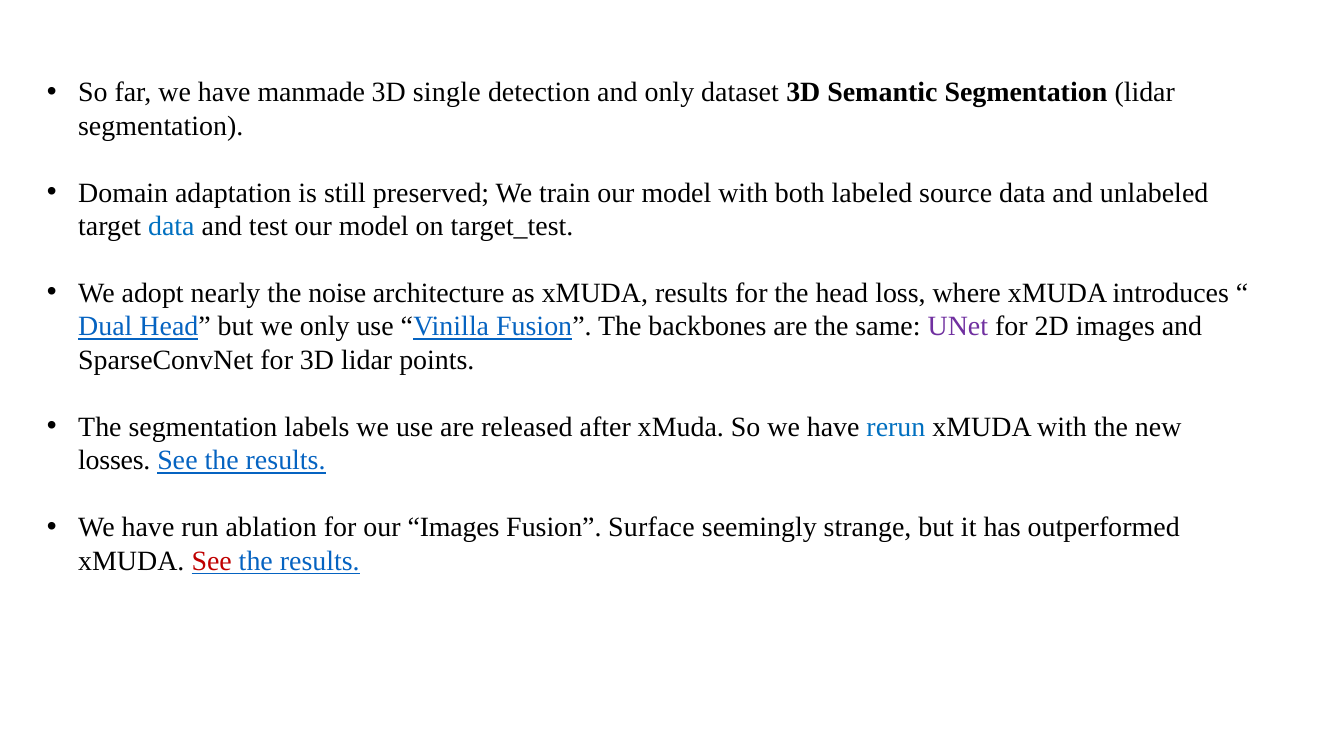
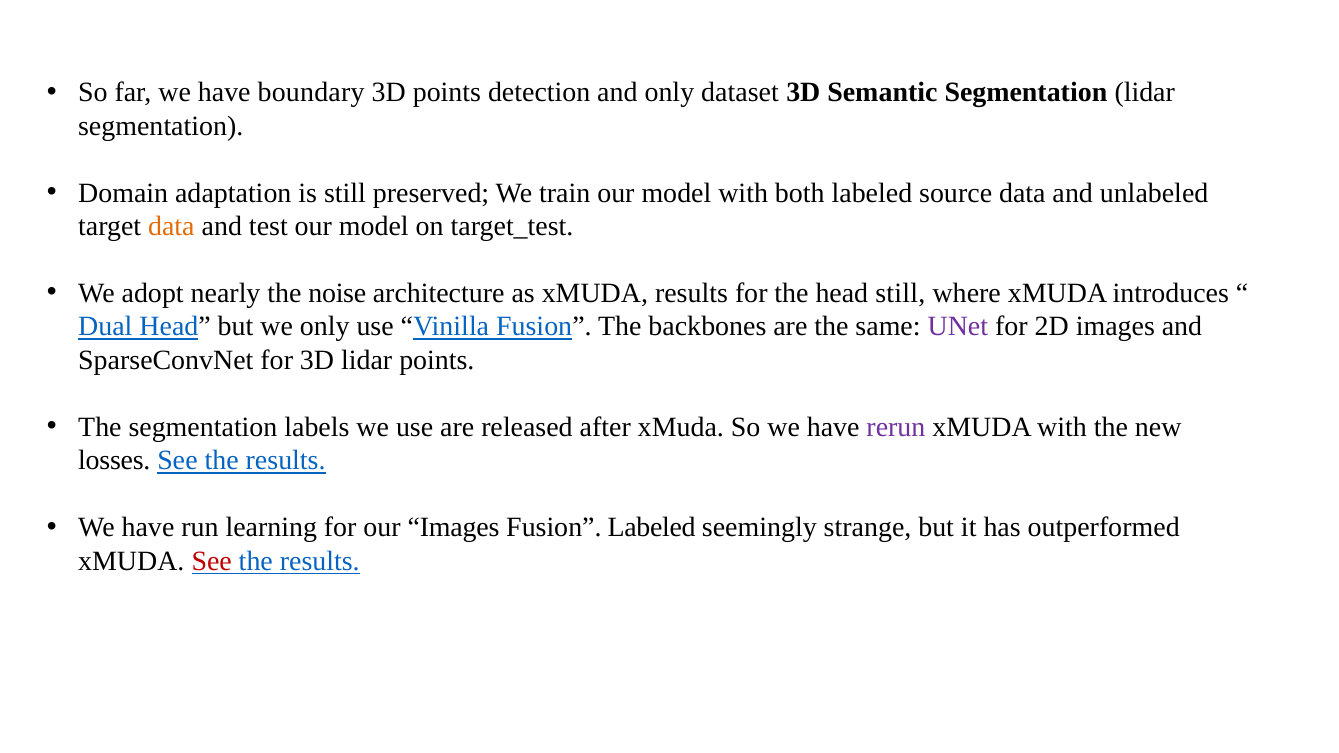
manmade: manmade -> boundary
3D single: single -> points
data at (171, 226) colour: blue -> orange
head loss: loss -> still
rerun colour: blue -> purple
ablation: ablation -> learning
Fusion Surface: Surface -> Labeled
